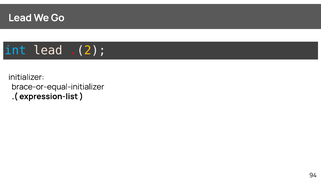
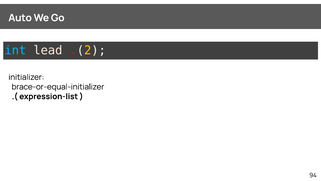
Lead at (20, 18): Lead -> Auto
